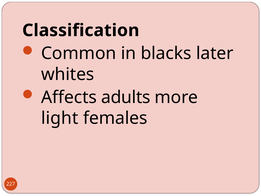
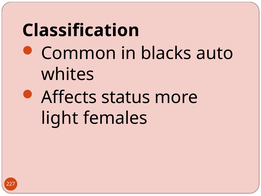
later: later -> auto
adults: adults -> status
